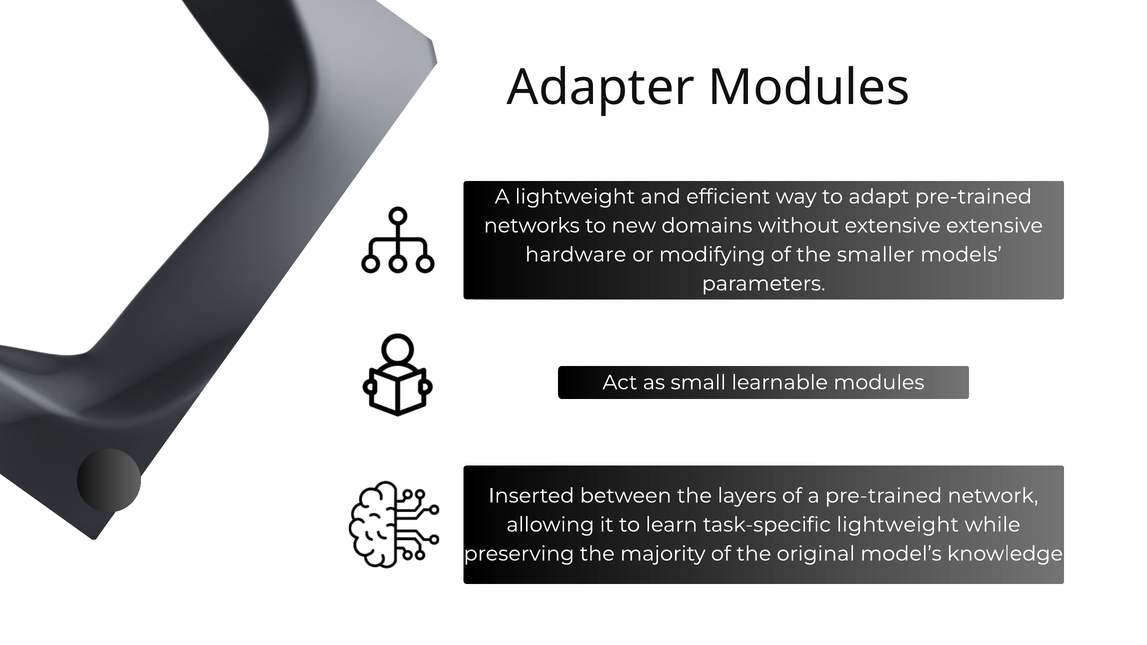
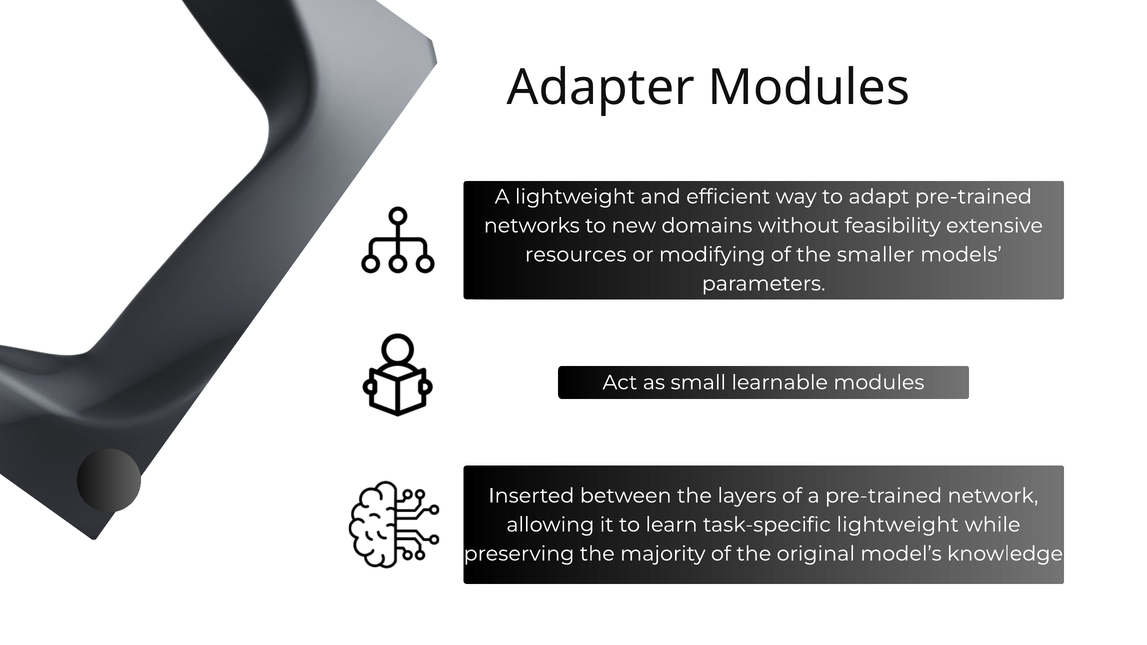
without extensive: extensive -> feasibility
hardware: hardware -> resources
